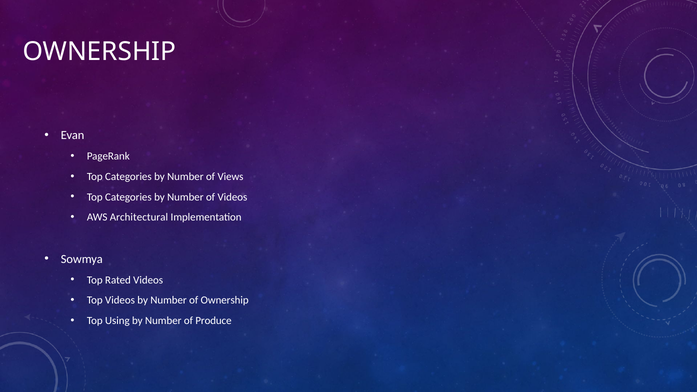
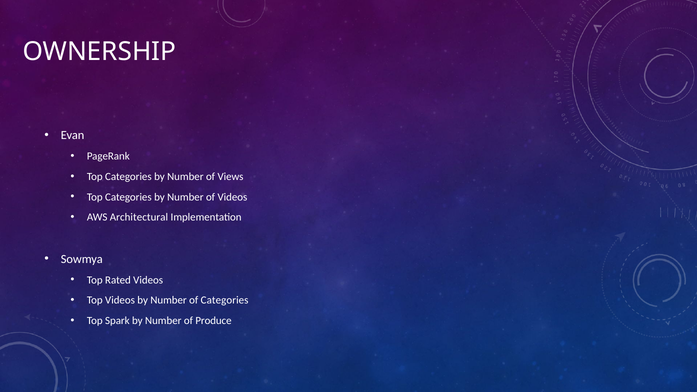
of Ownership: Ownership -> Categories
Using: Using -> Spark
